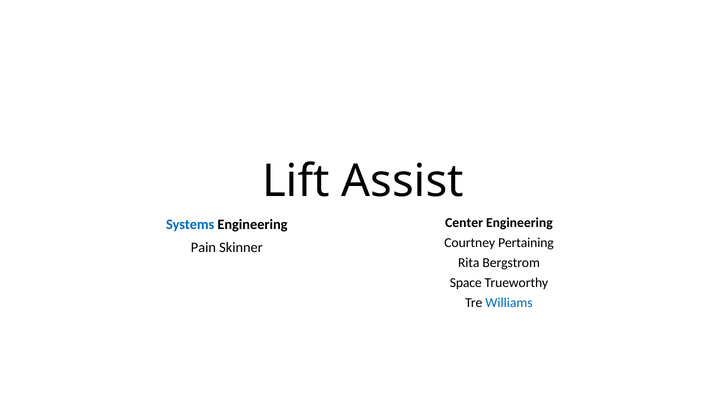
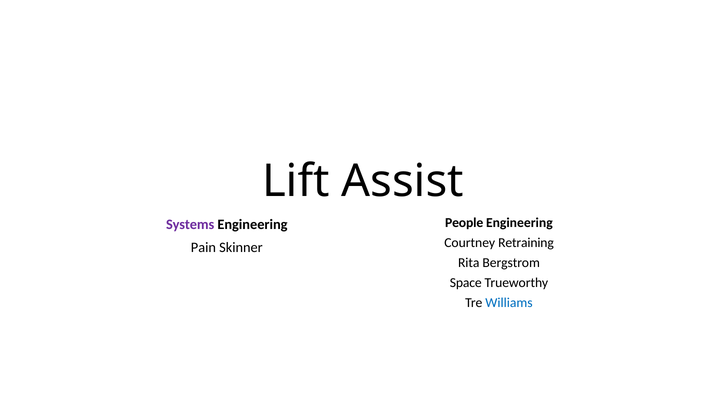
Center: Center -> People
Systems colour: blue -> purple
Pertaining: Pertaining -> Retraining
